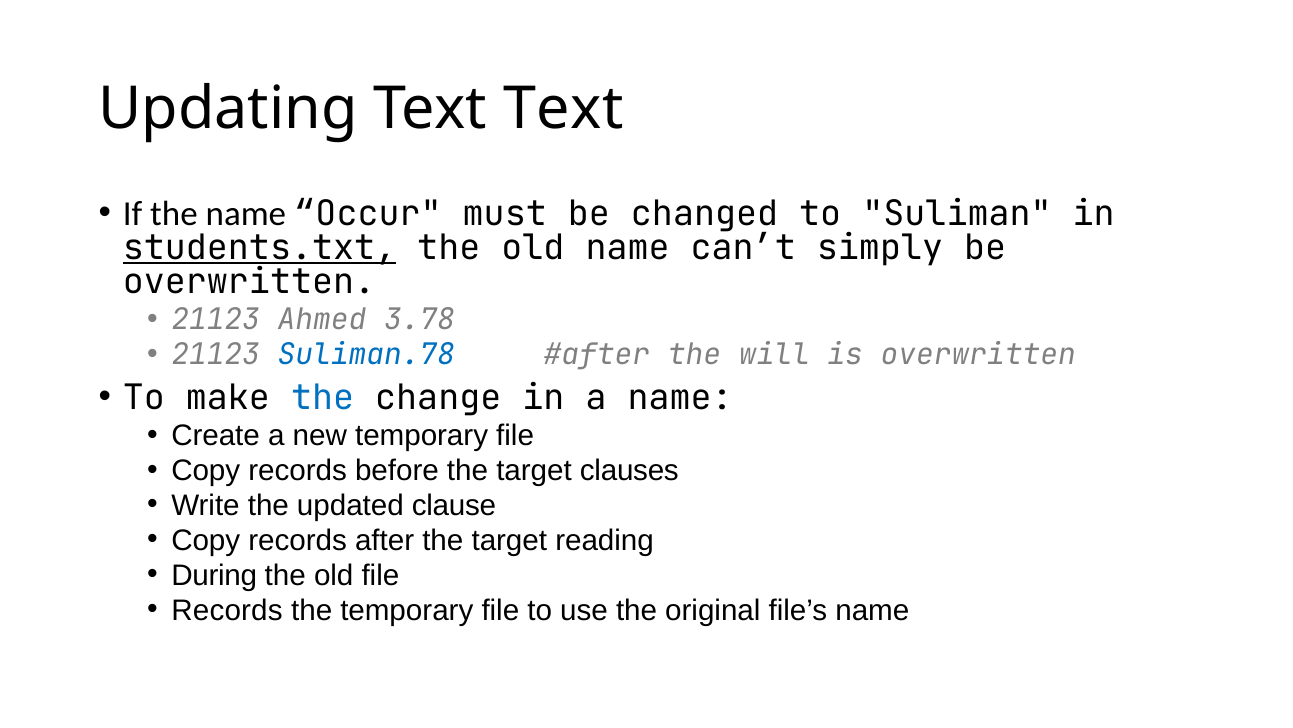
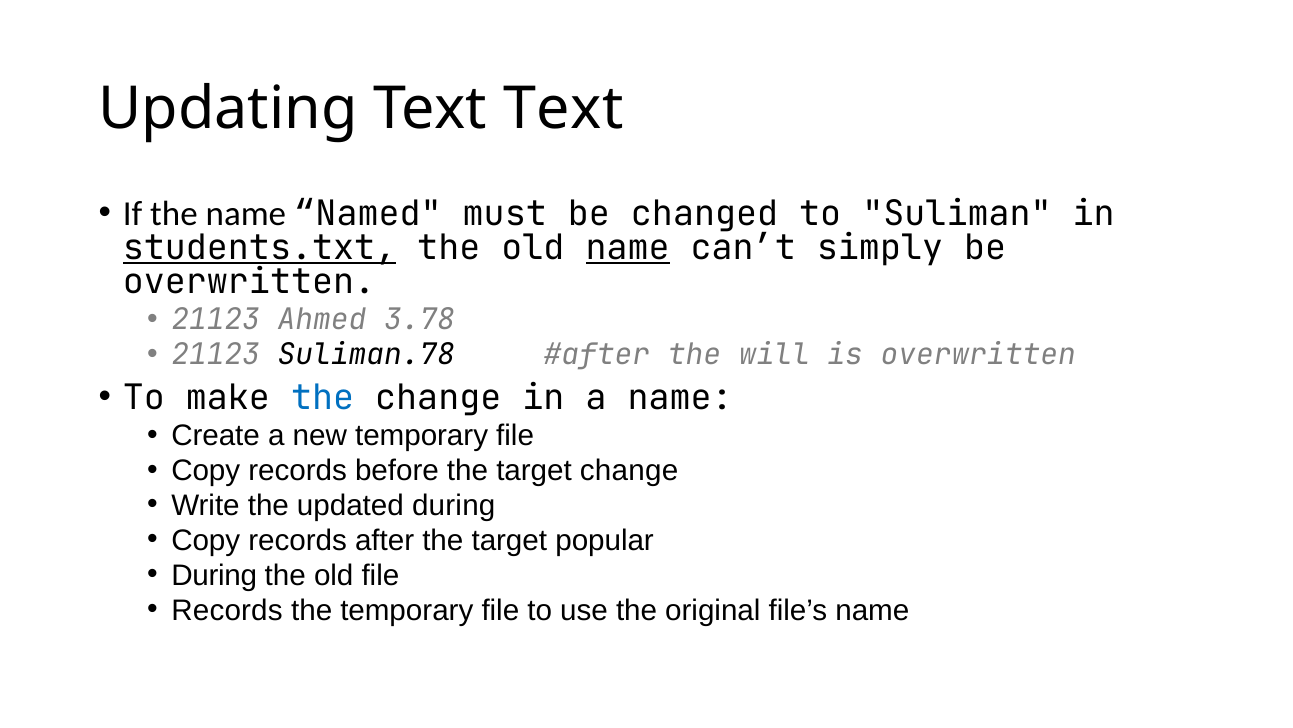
Occur: Occur -> Named
name at (628, 248) underline: none -> present
Suliman.78 colour: blue -> black
target clauses: clauses -> change
updated clause: clause -> during
reading: reading -> popular
